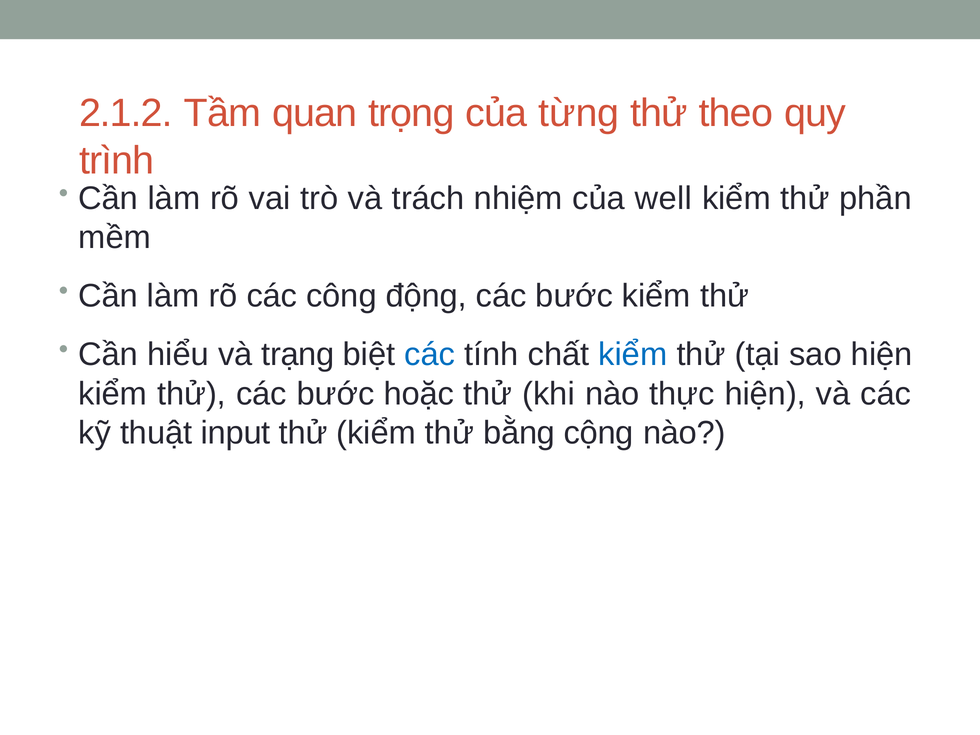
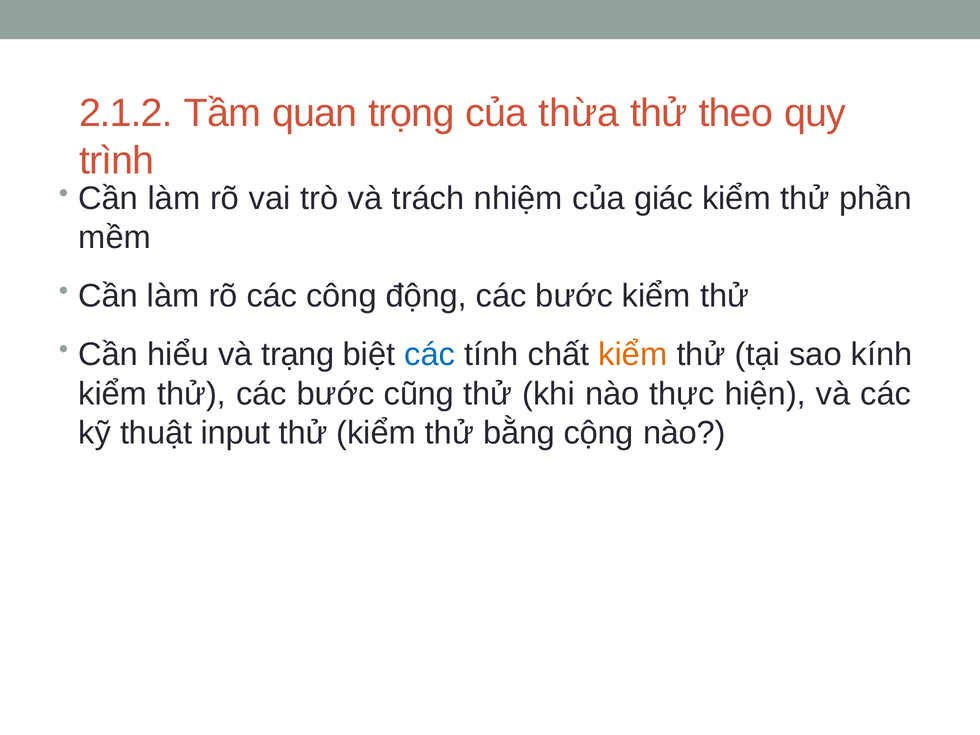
từng: từng -> thừa
well: well -> giác
kiểm at (633, 355) colour: blue -> orange
sao hiện: hiện -> kính
hoặc: hoặc -> cũng
